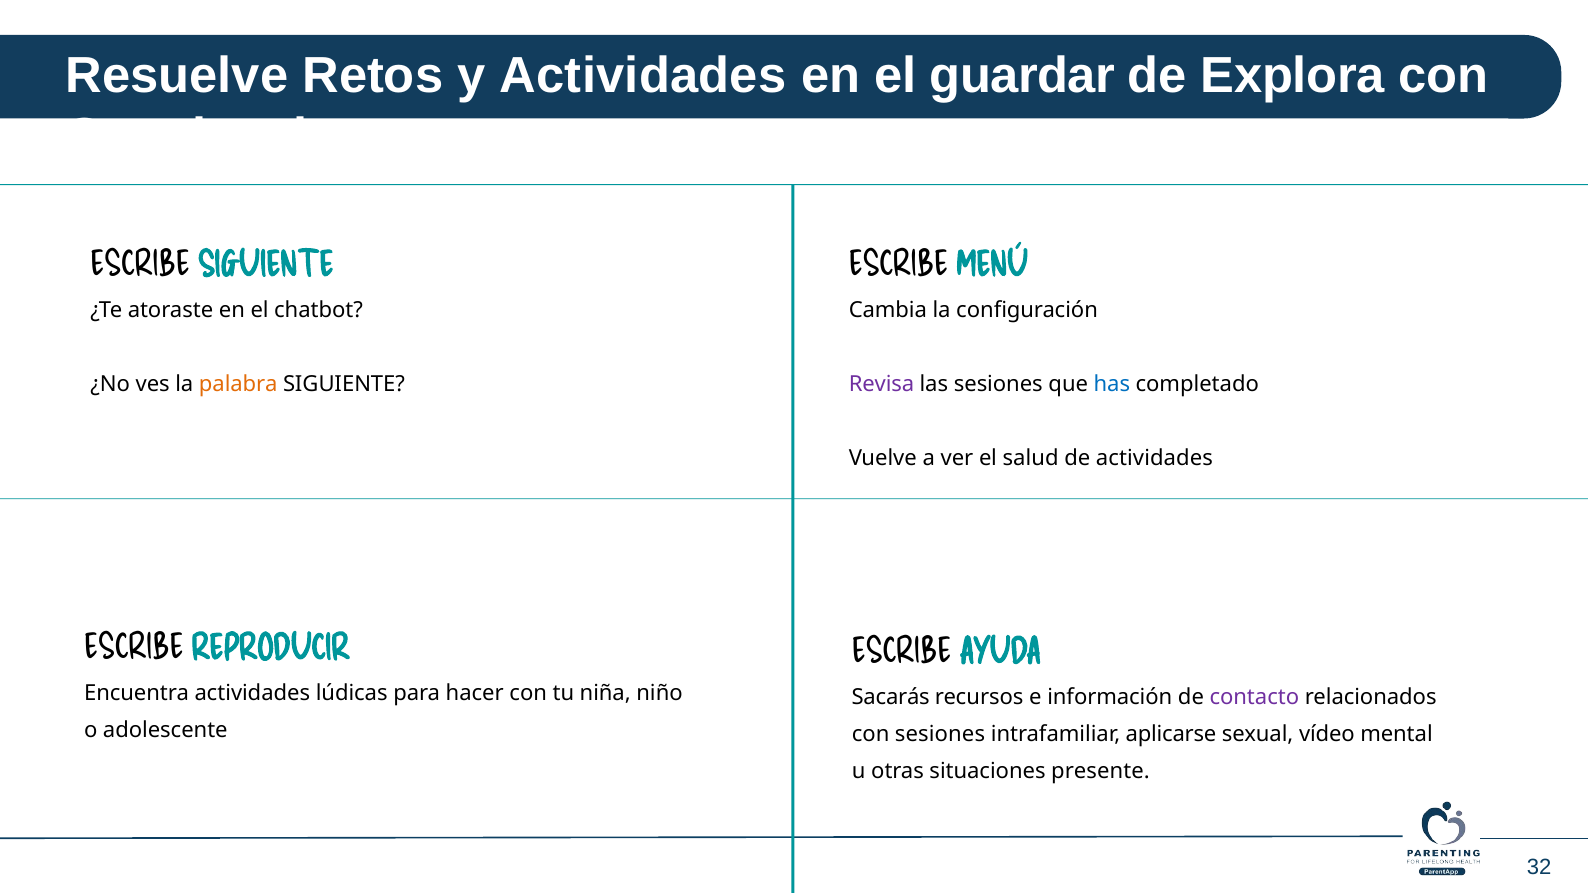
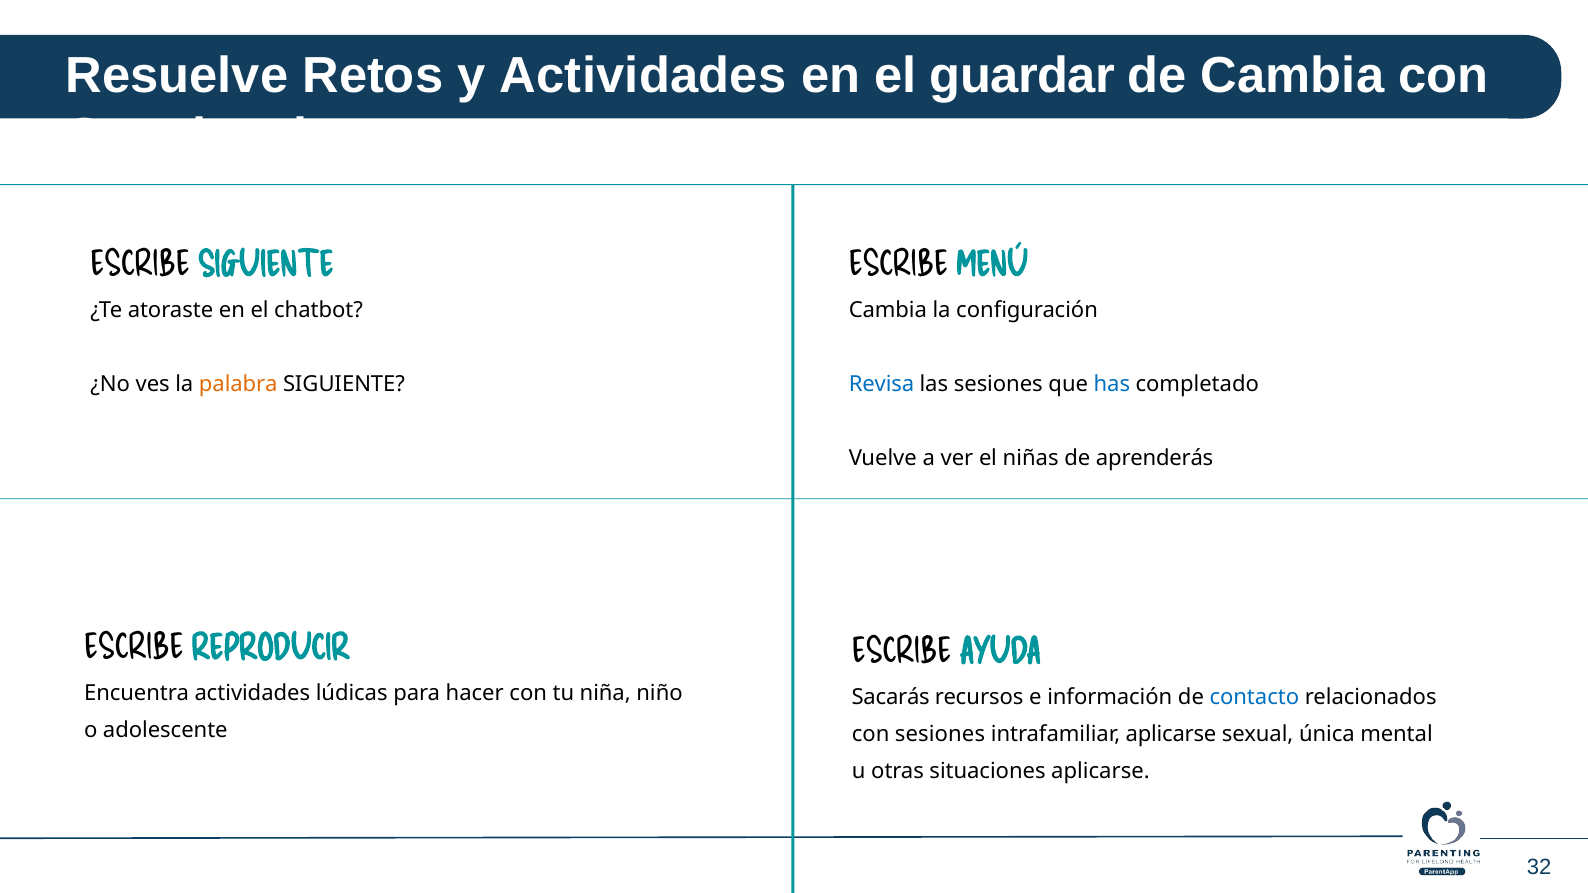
de Explora: Explora -> Cambia
Revisa colour: purple -> blue
salud: salud -> niñas
de actividades: actividades -> aprenderás
contacto colour: purple -> blue
vídeo: vídeo -> única
situaciones presente: presente -> aplicarse
